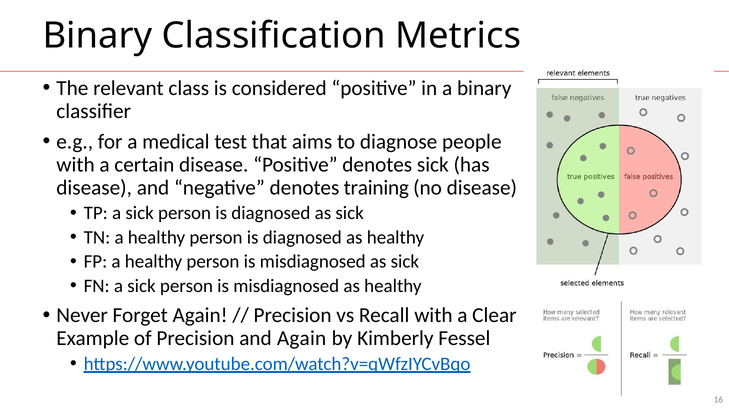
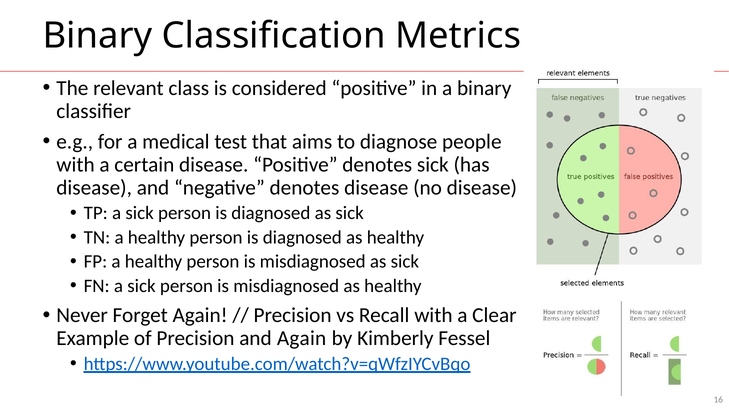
denotes training: training -> disease
